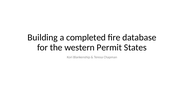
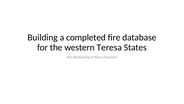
western Permit: Permit -> Teresa
